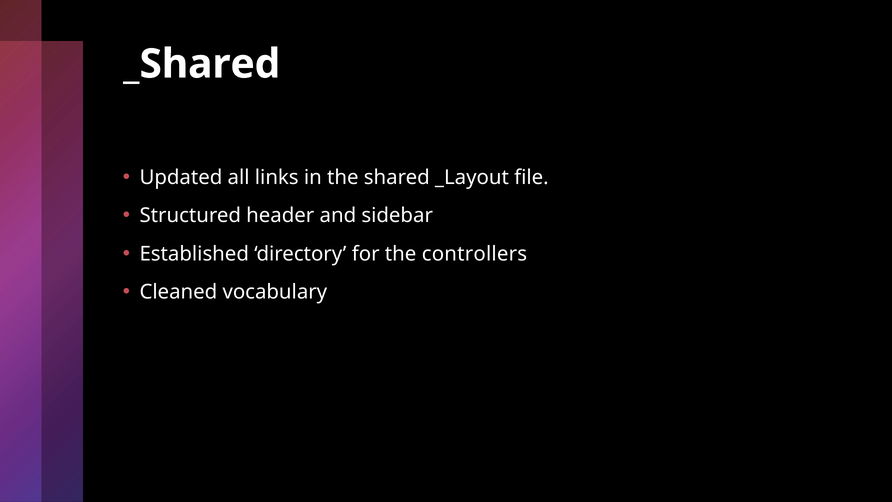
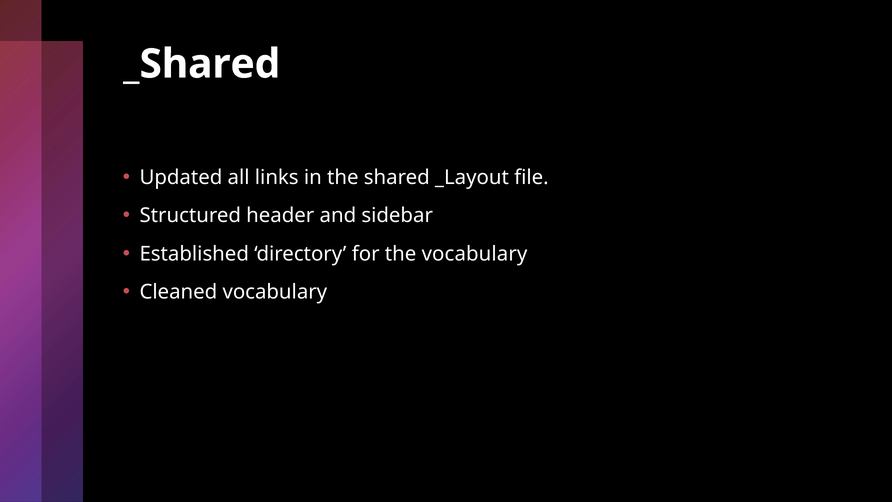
the controllers: controllers -> vocabulary
